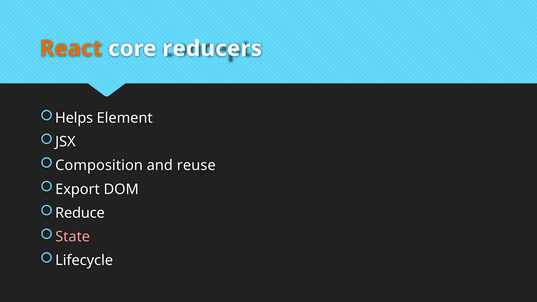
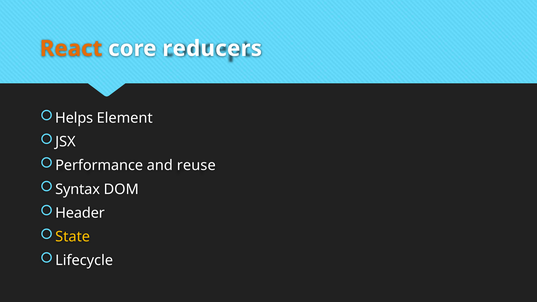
Composition: Composition -> Performance
Export: Export -> Syntax
Reduce: Reduce -> Header
State colour: pink -> yellow
